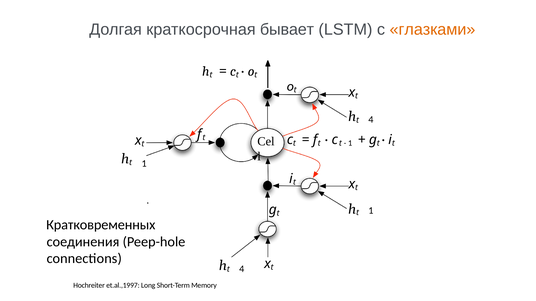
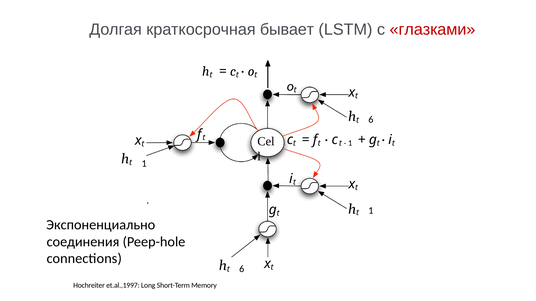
глазками colour: orange -> red
4 at (371, 120): 4 -> 6
Кратковременных: Кратковременных -> Экспоненциально
4 at (242, 269): 4 -> 6
